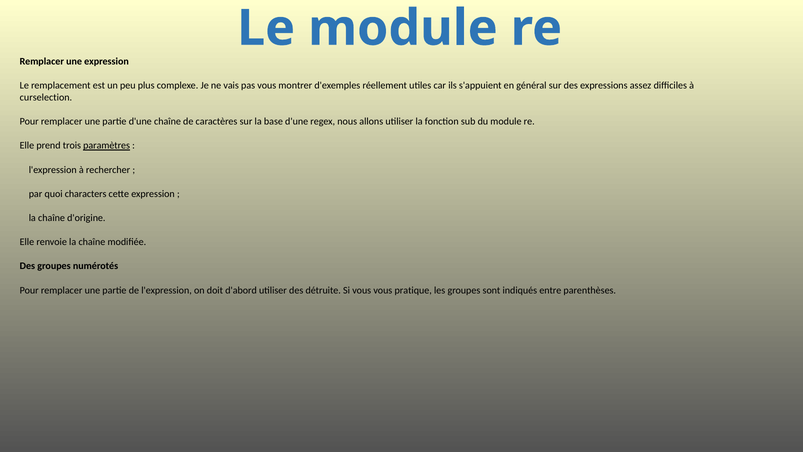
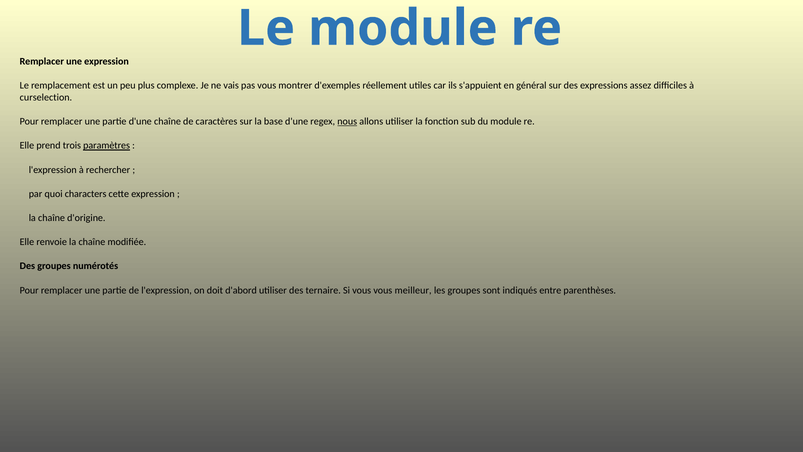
nous underline: none -> present
détruite: détruite -> ternaire
pratique: pratique -> meilleur
